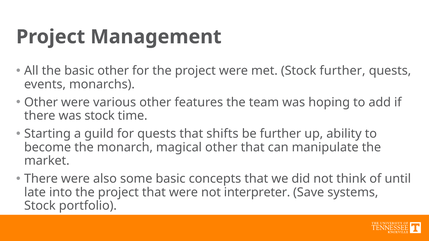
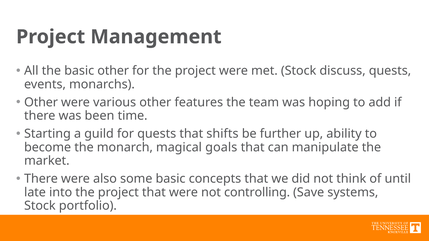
Stock further: further -> discuss
was stock: stock -> been
magical other: other -> goals
interpreter: interpreter -> controlling
